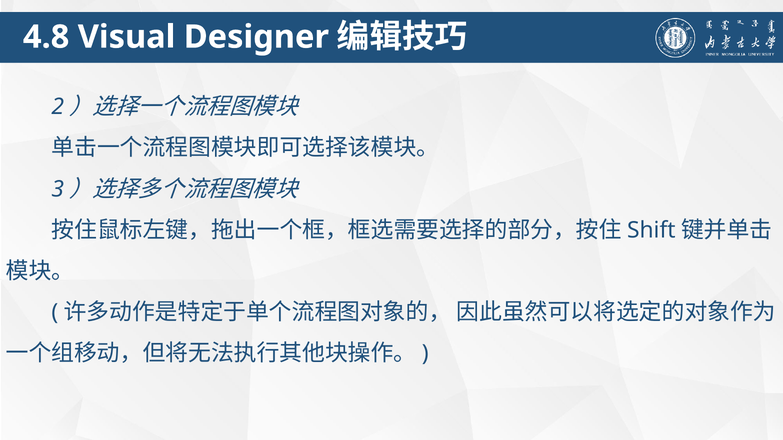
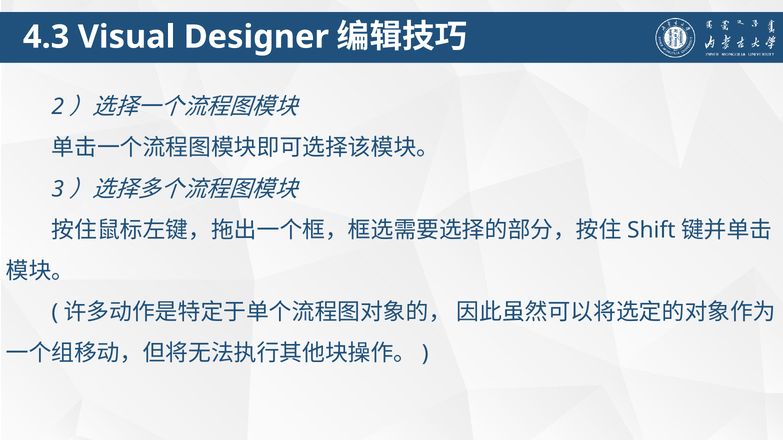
4.8: 4.8 -> 4.3
